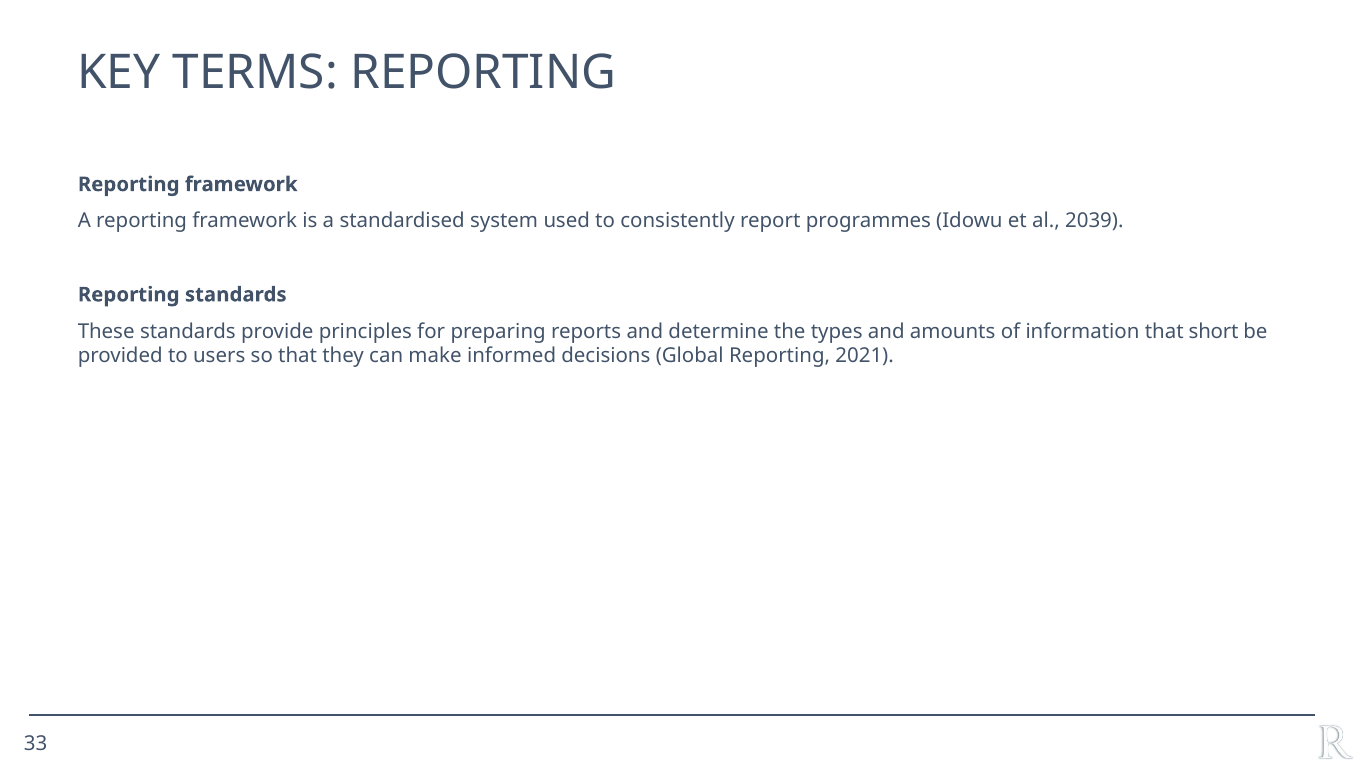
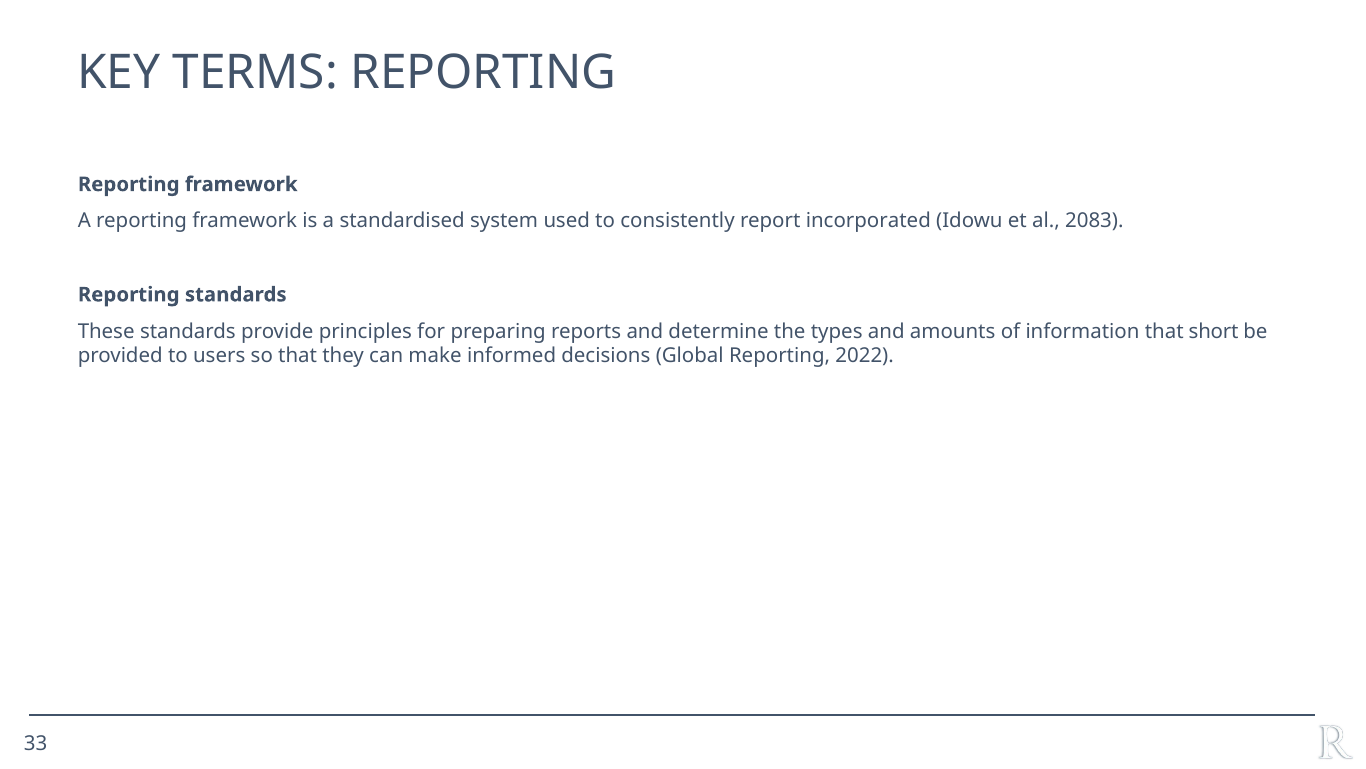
programmes: programmes -> incorporated
2039: 2039 -> 2083
2021: 2021 -> 2022
